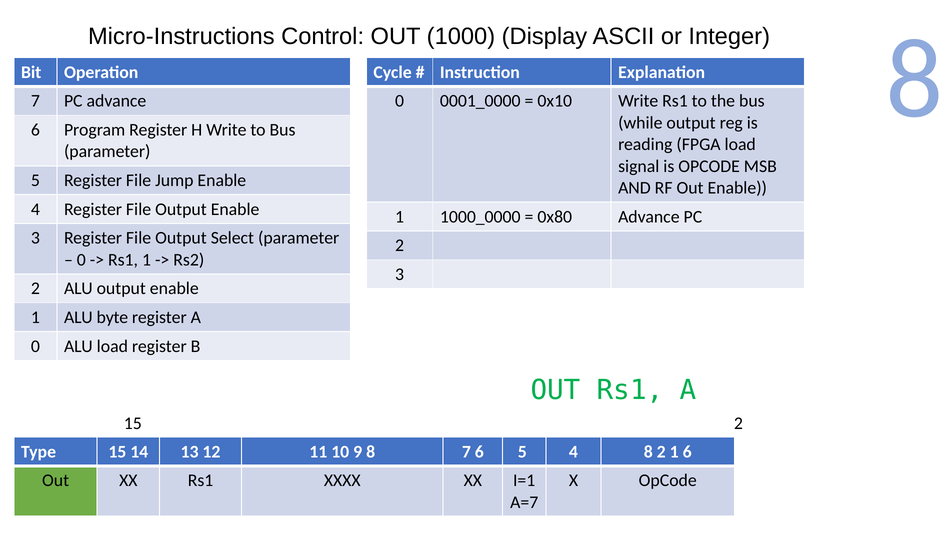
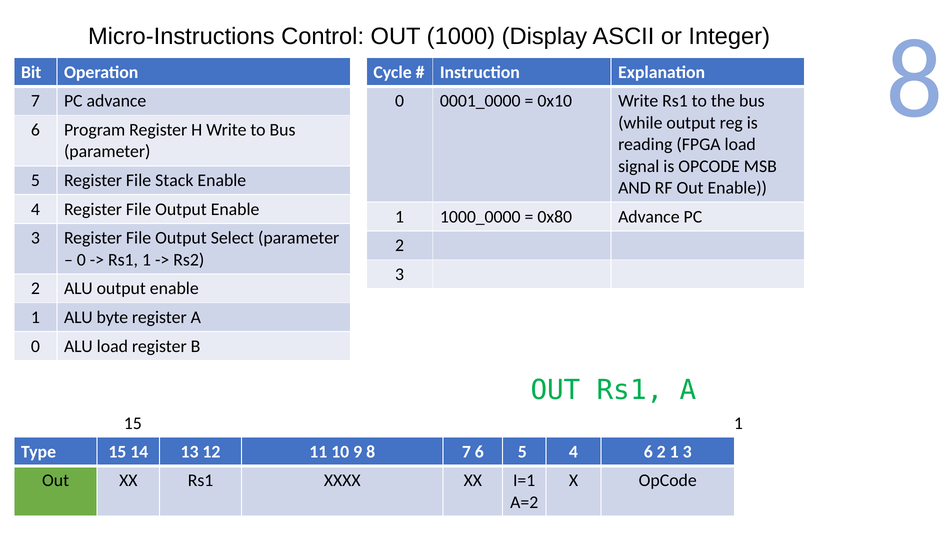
Jump: Jump -> Stack
15 2: 2 -> 1
8 at (648, 452): 8 -> 6
6 at (687, 452): 6 -> 3
A=7: A=7 -> A=2
